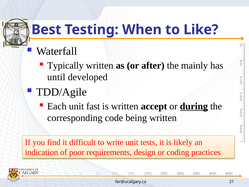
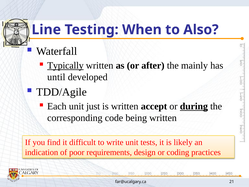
Best: Best -> Line
Like: Like -> Also
Typically underline: none -> present
fast: fast -> just
